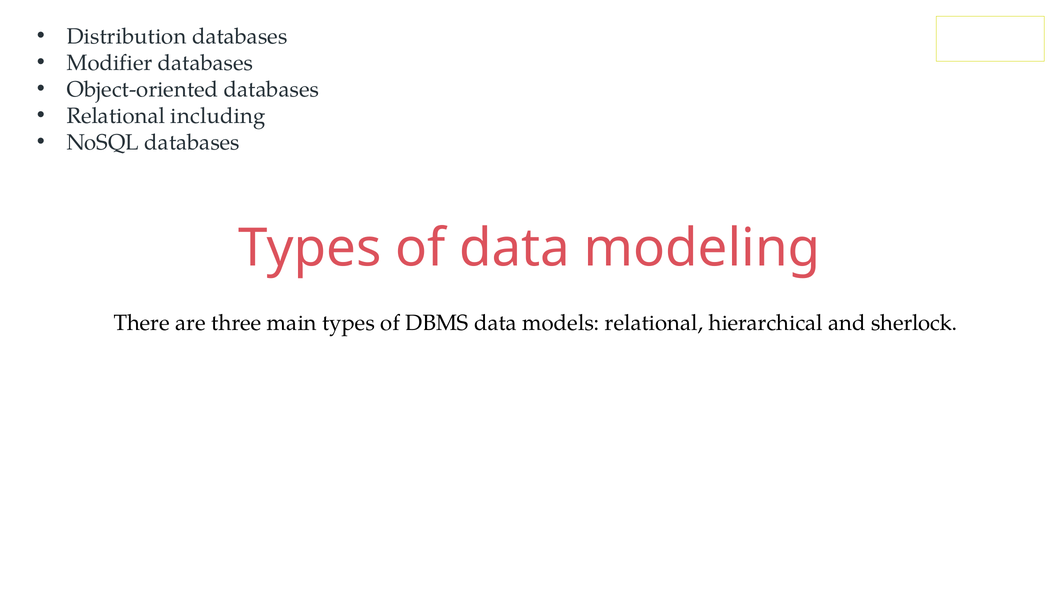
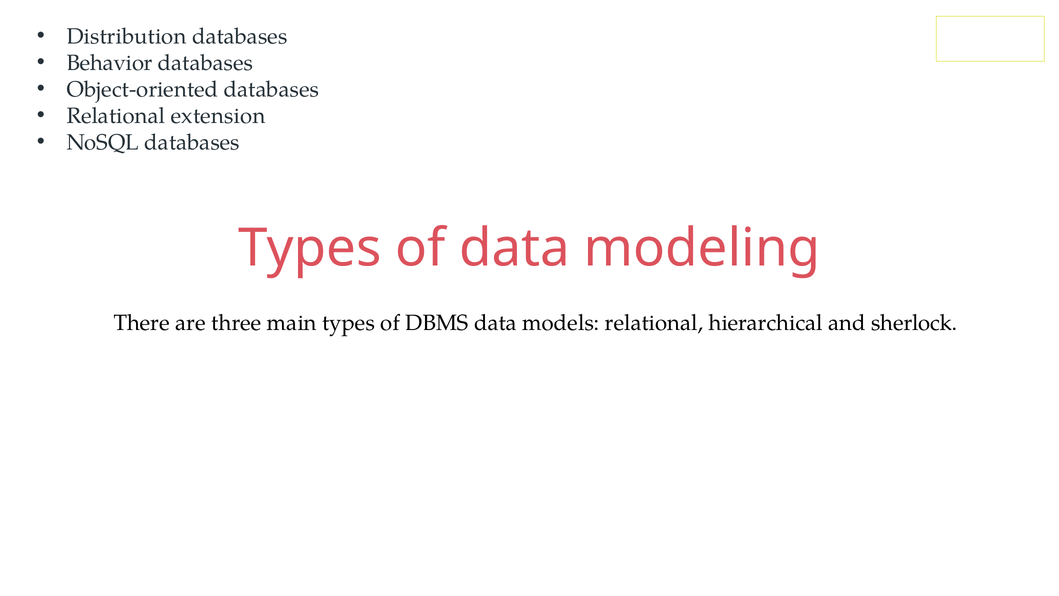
Modifier: Modifier -> Behavior
including: including -> extension
